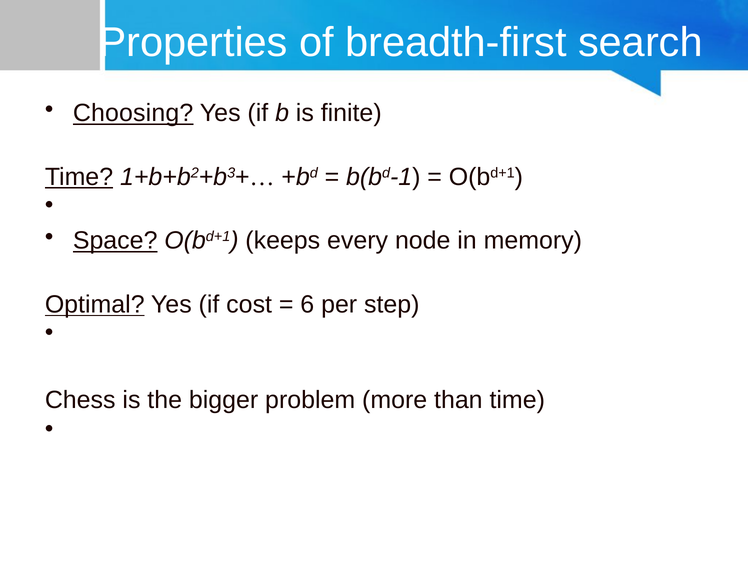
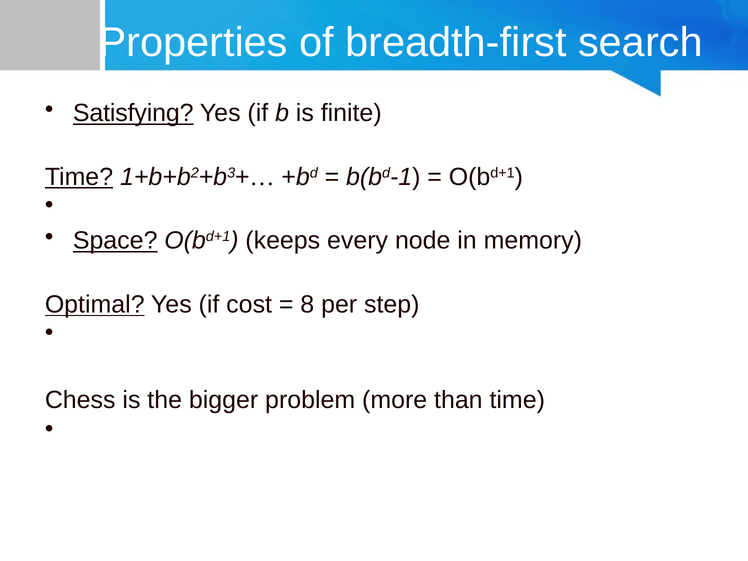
Choosing: Choosing -> Satisfying
6: 6 -> 8
